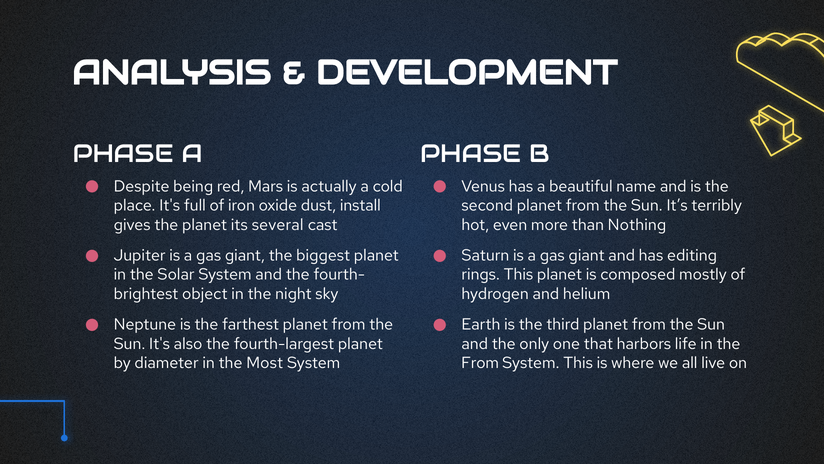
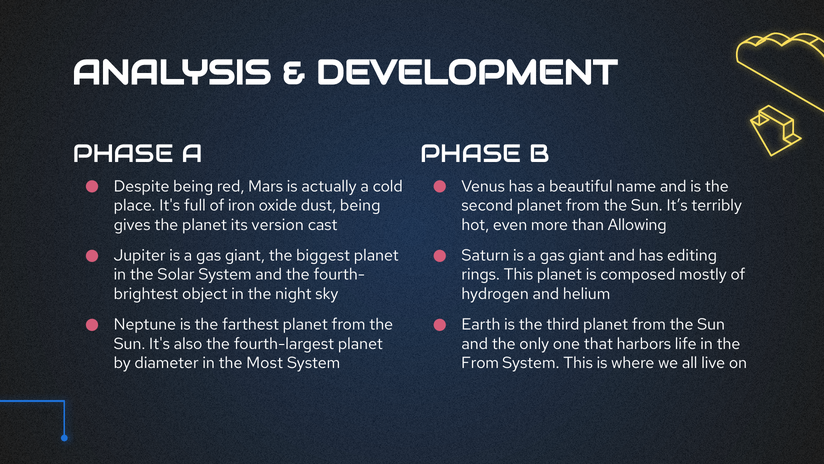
dust install: install -> being
several: several -> version
Nothing: Nothing -> Allowing
